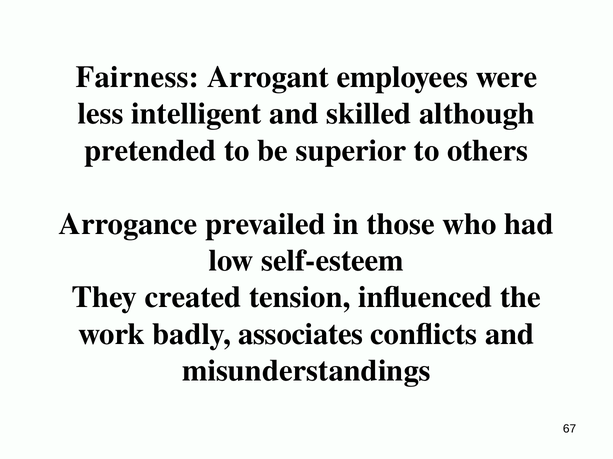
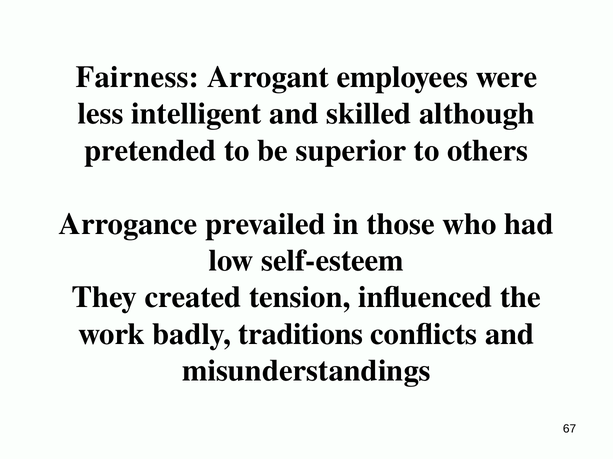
associates: associates -> traditions
